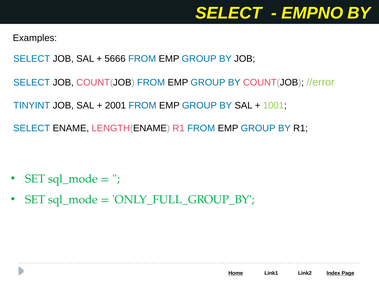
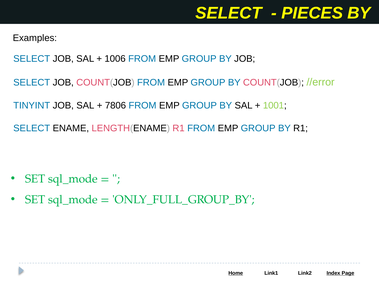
EMPNO: EMPNO -> PIECES
5666: 5666 -> 1006
2001: 2001 -> 7806
